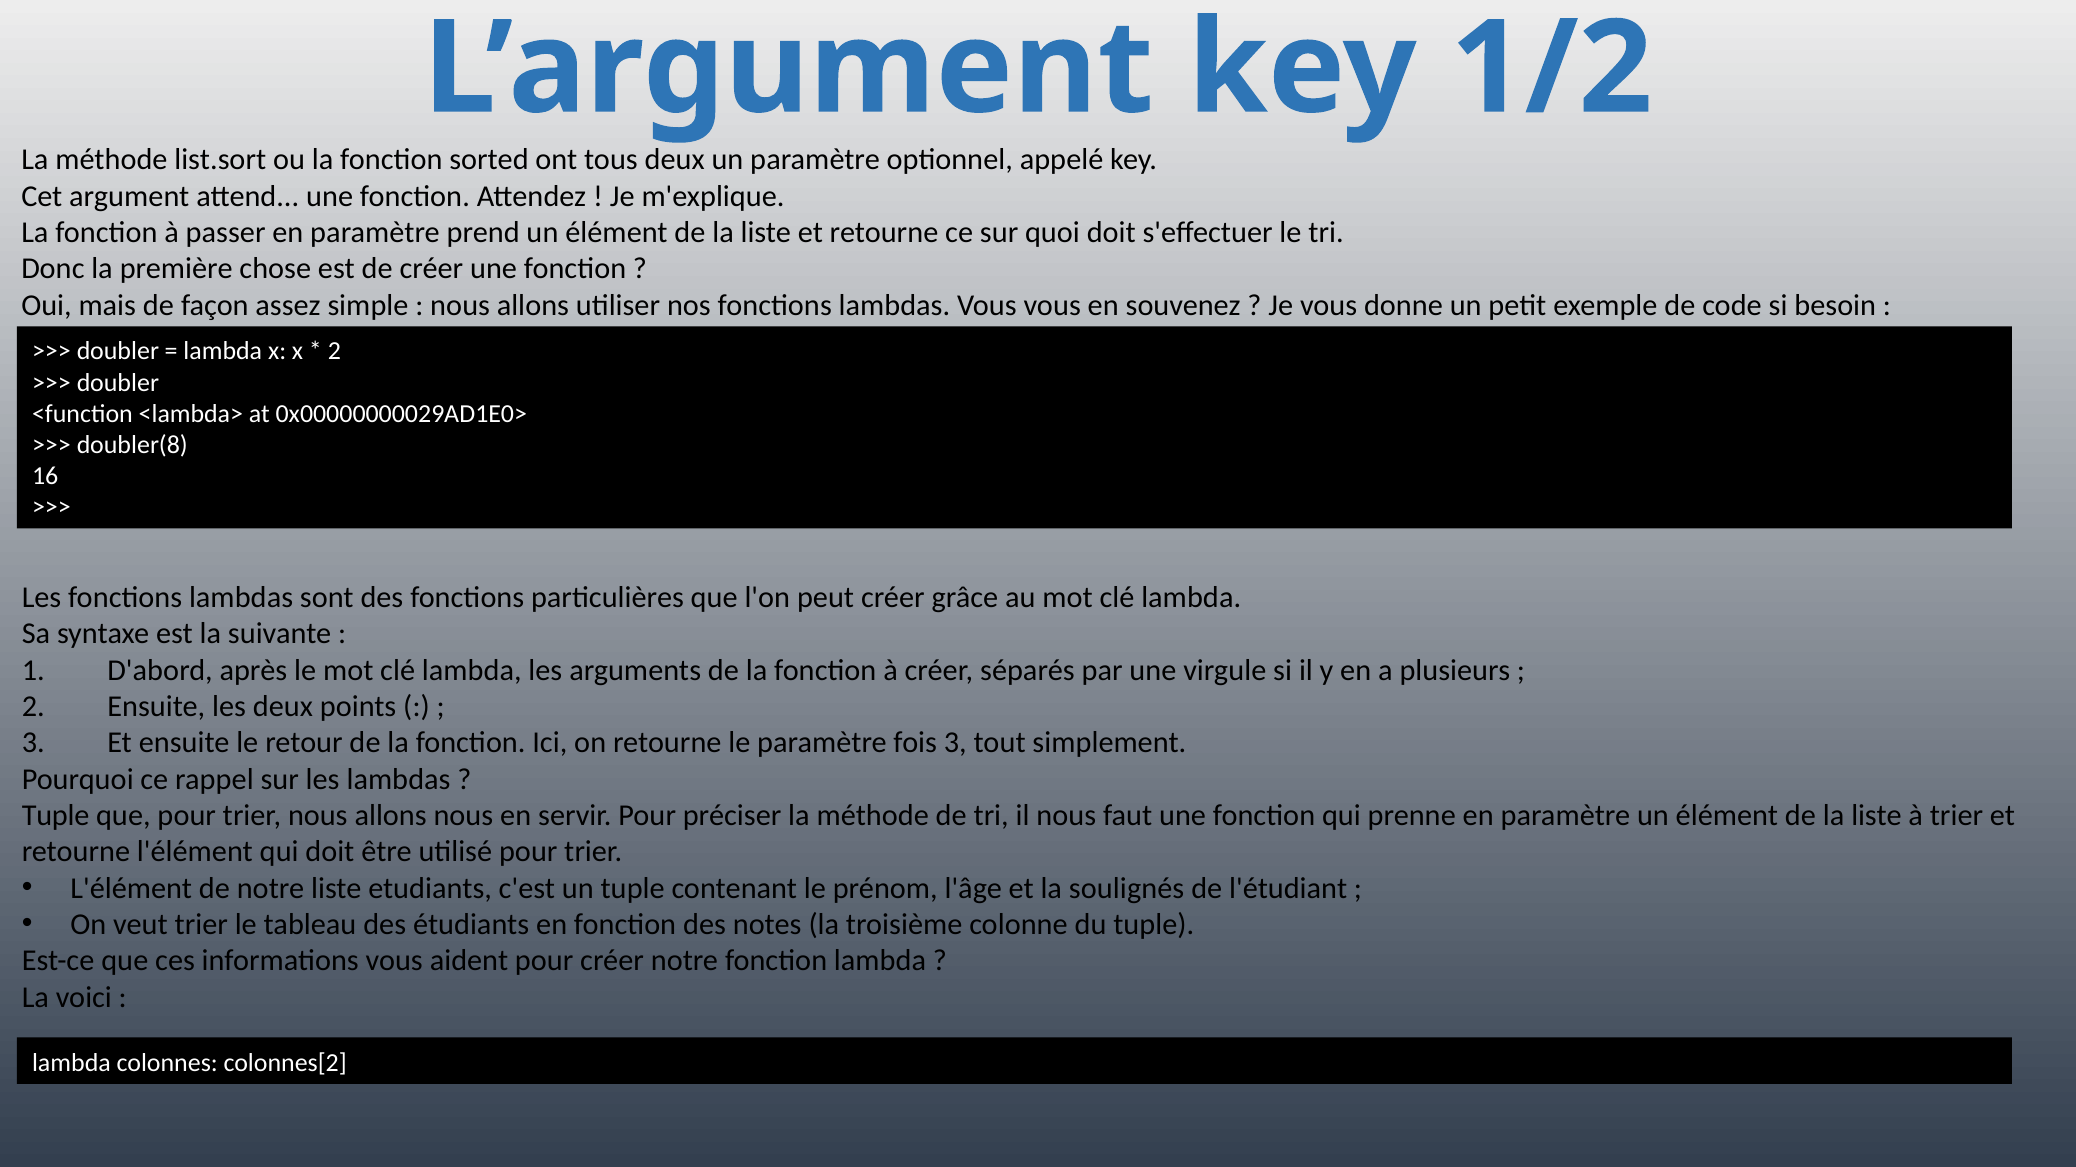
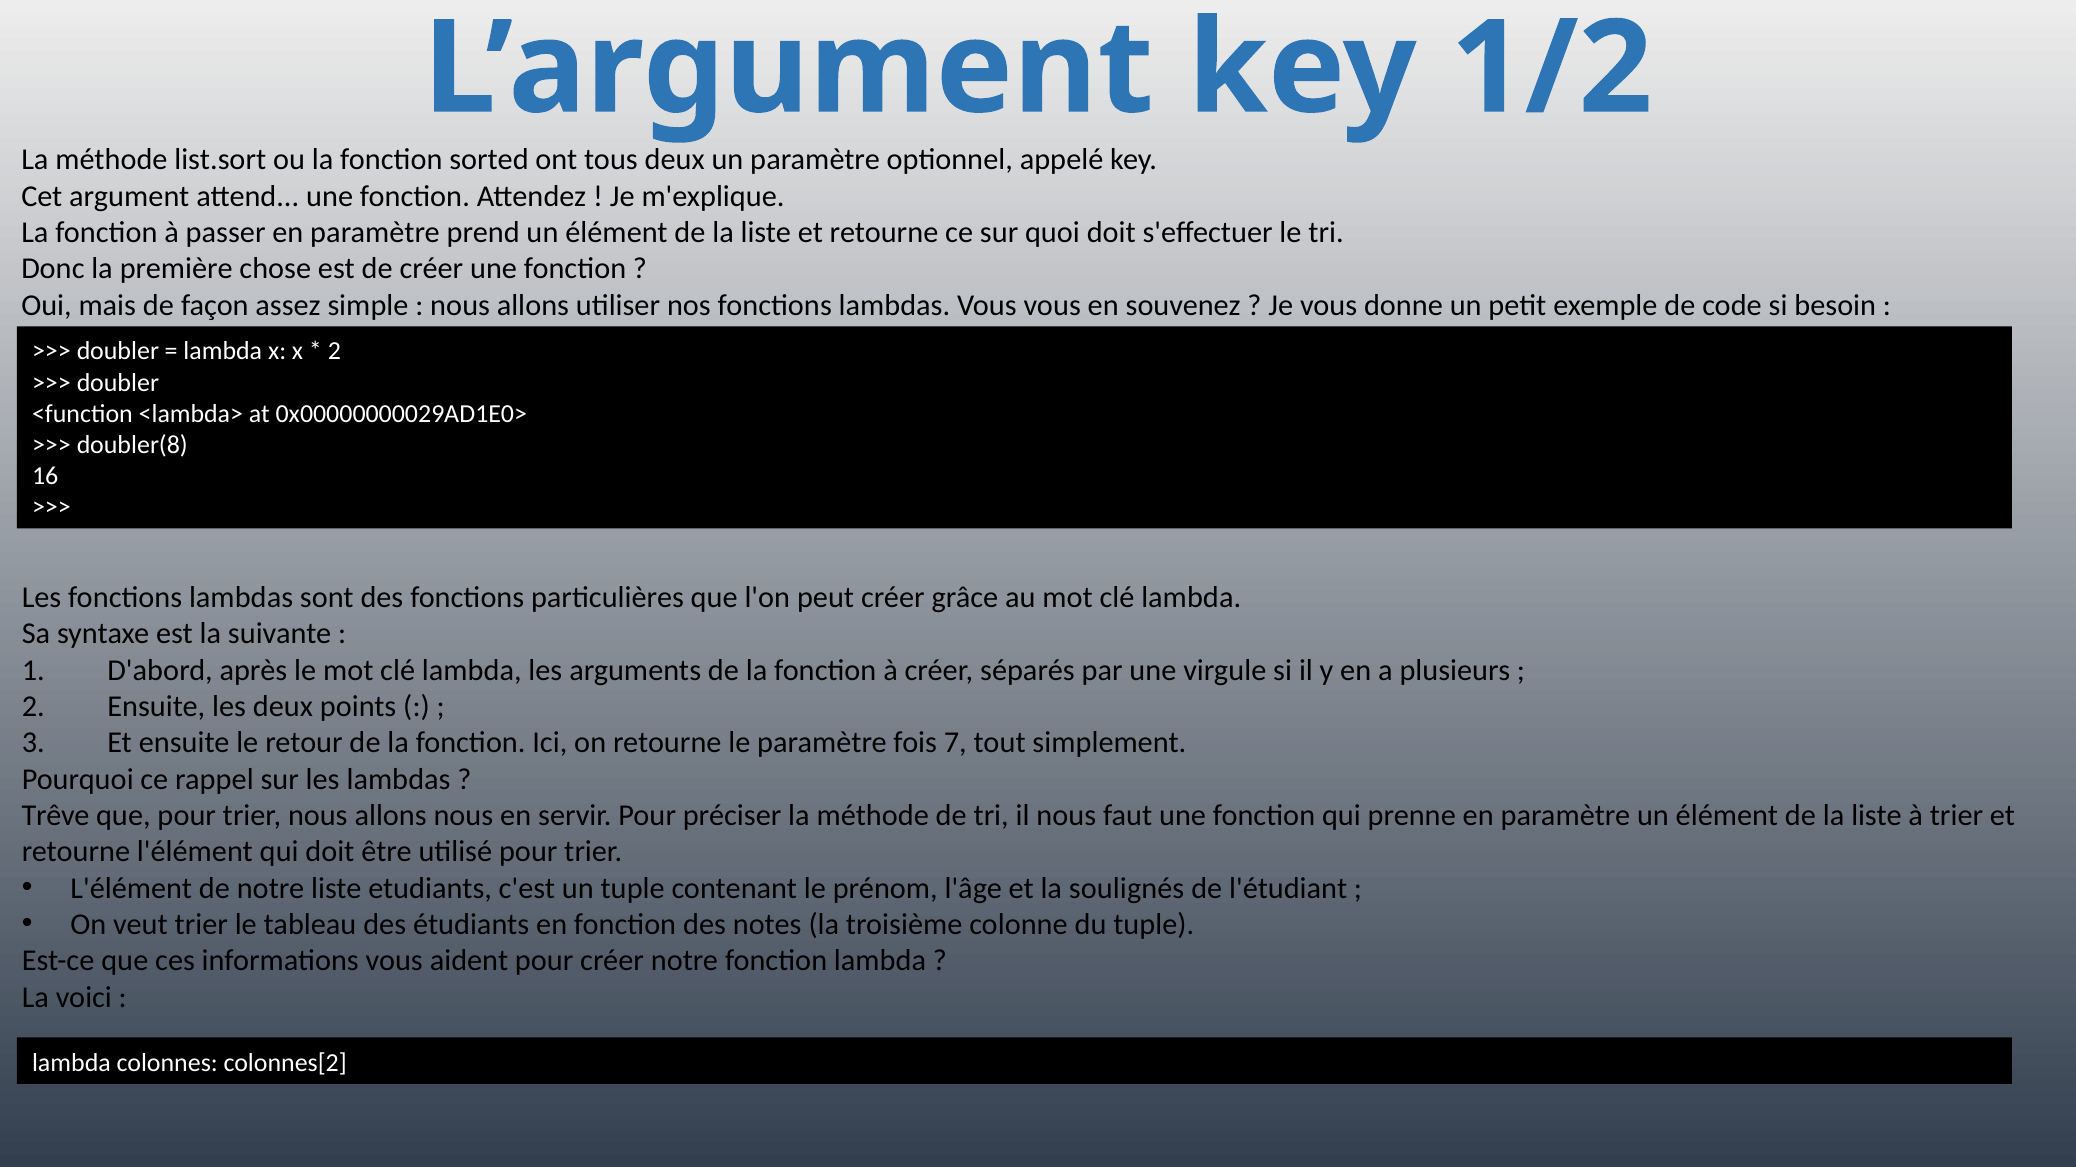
fois 3: 3 -> 7
Tuple at (56, 816): Tuple -> Trêve
